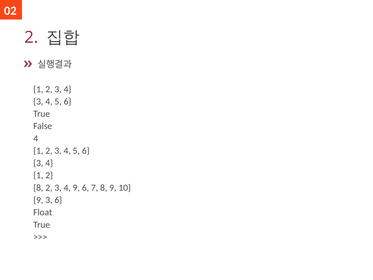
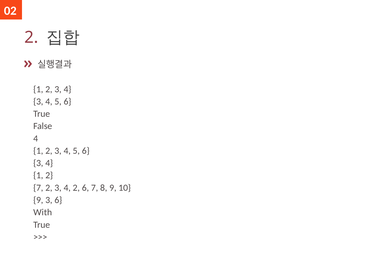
8 at (38, 188): 8 -> 7
4 9: 9 -> 2
Float: Float -> With
